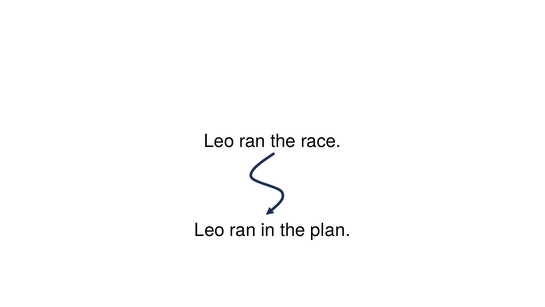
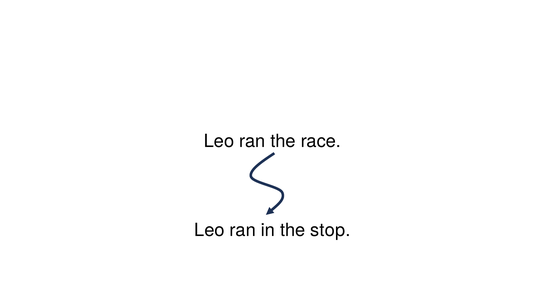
plan: plan -> stop
